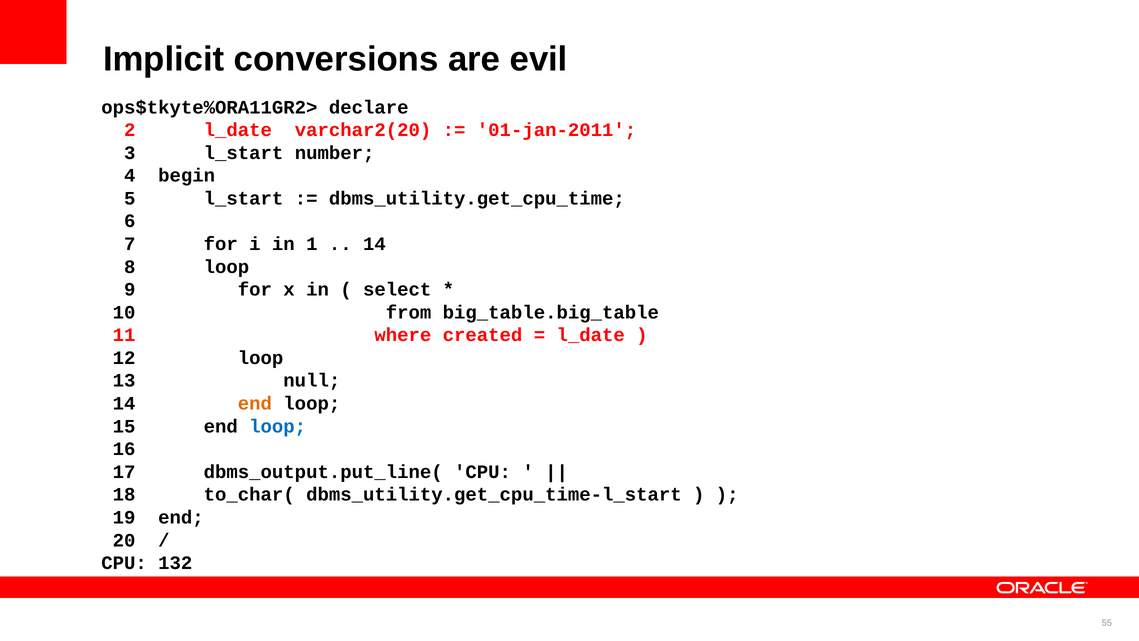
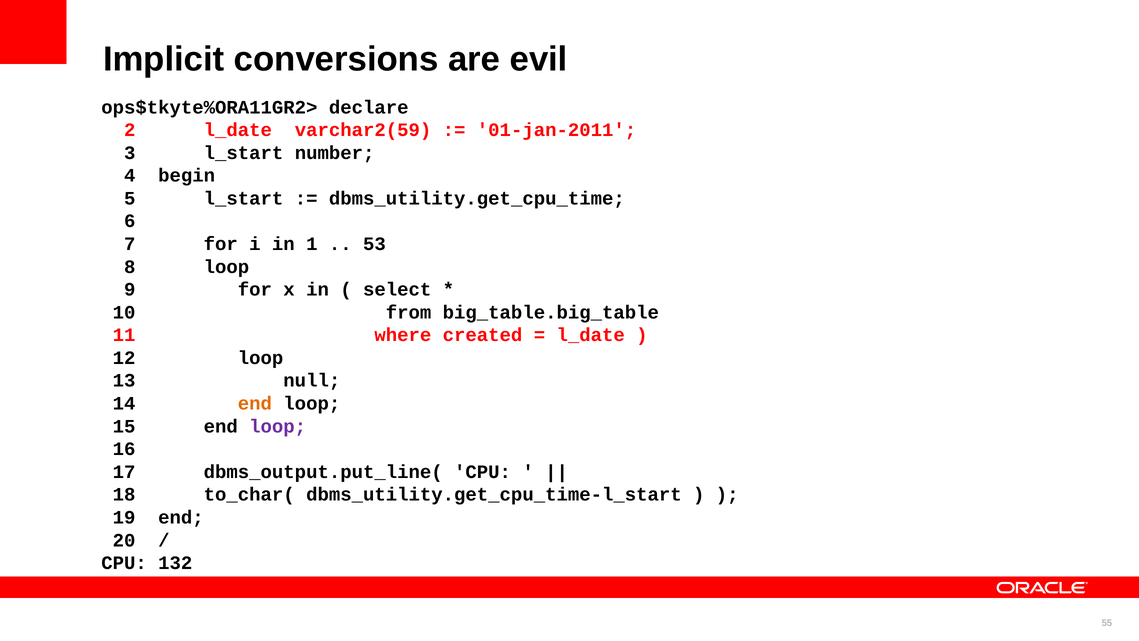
varchar2(20: varchar2(20 -> varchar2(59
14 at (374, 244): 14 -> 53
loop at (278, 426) colour: blue -> purple
